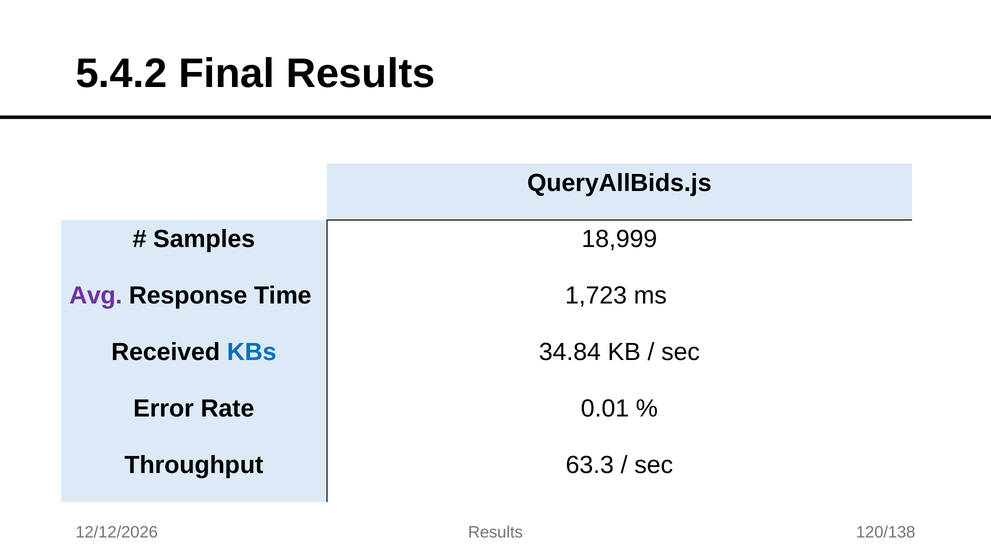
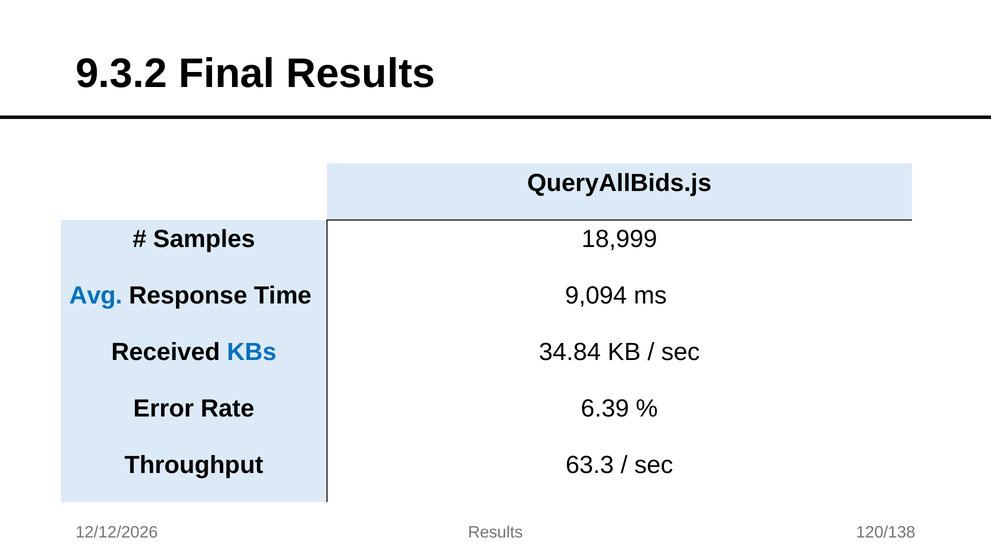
5.4.2: 5.4.2 -> 9.3.2
Avg colour: purple -> blue
1,723: 1,723 -> 9,094
0.01: 0.01 -> 6.39
